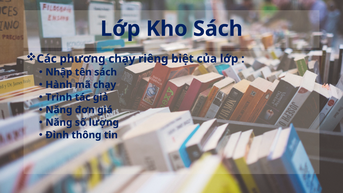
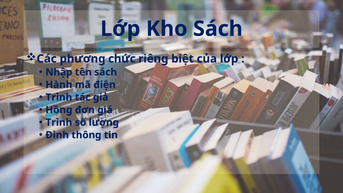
phương chạy: chạy -> chức
mã chạy: chạy -> điện
Năng at (59, 110): Năng -> Hồng
Năng at (59, 122): Năng -> Trình
